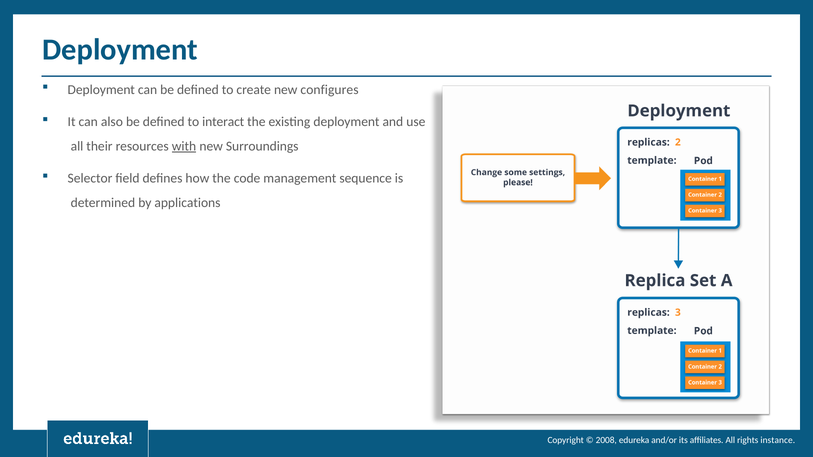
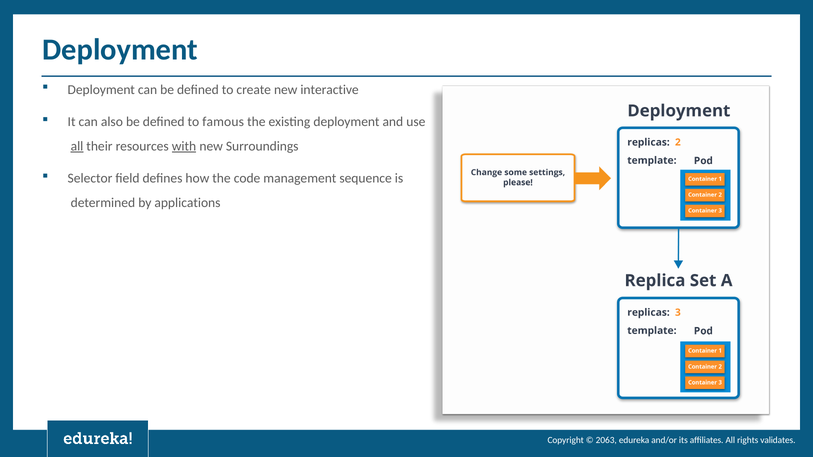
configures: configures -> interactive
interact: interact -> famous
all at (77, 146) underline: none -> present
2008: 2008 -> 2063
instance: instance -> validates
